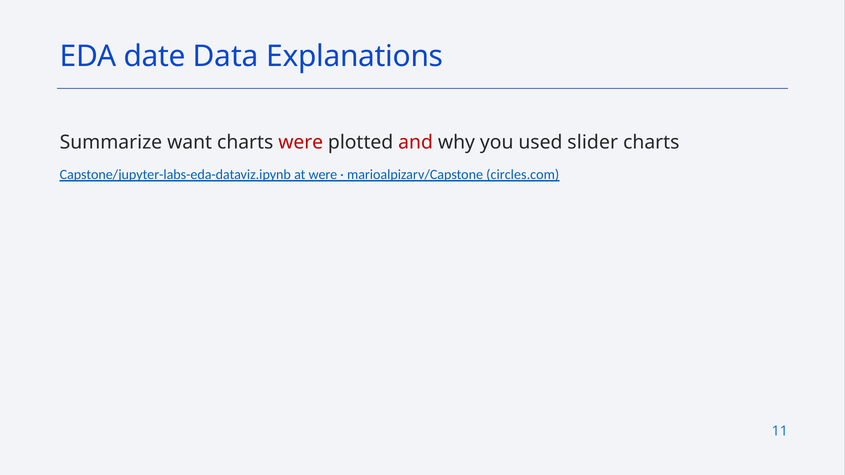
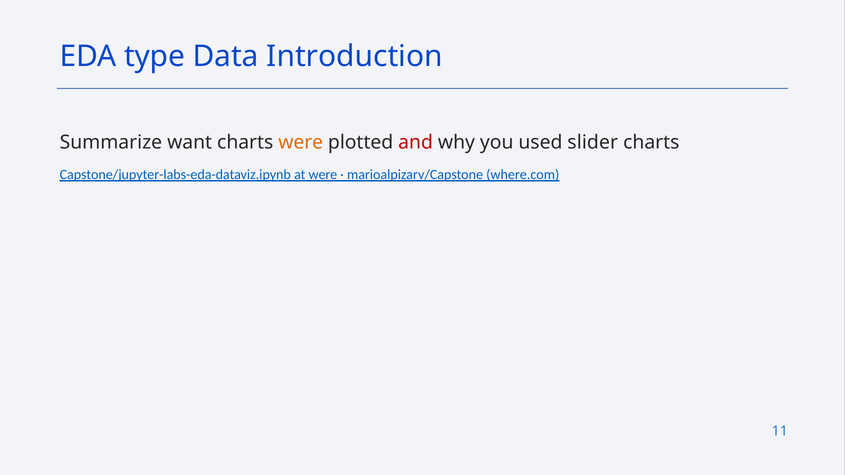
date: date -> type
Explanations: Explanations -> Introduction
were at (301, 143) colour: red -> orange
circles.com: circles.com -> where.com
